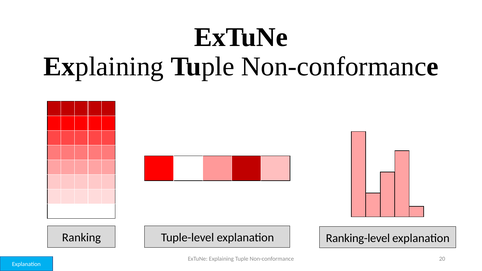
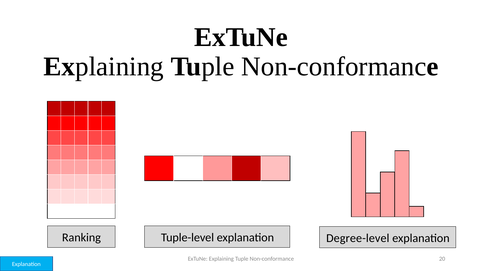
Ranking-level: Ranking-level -> Degree-level
